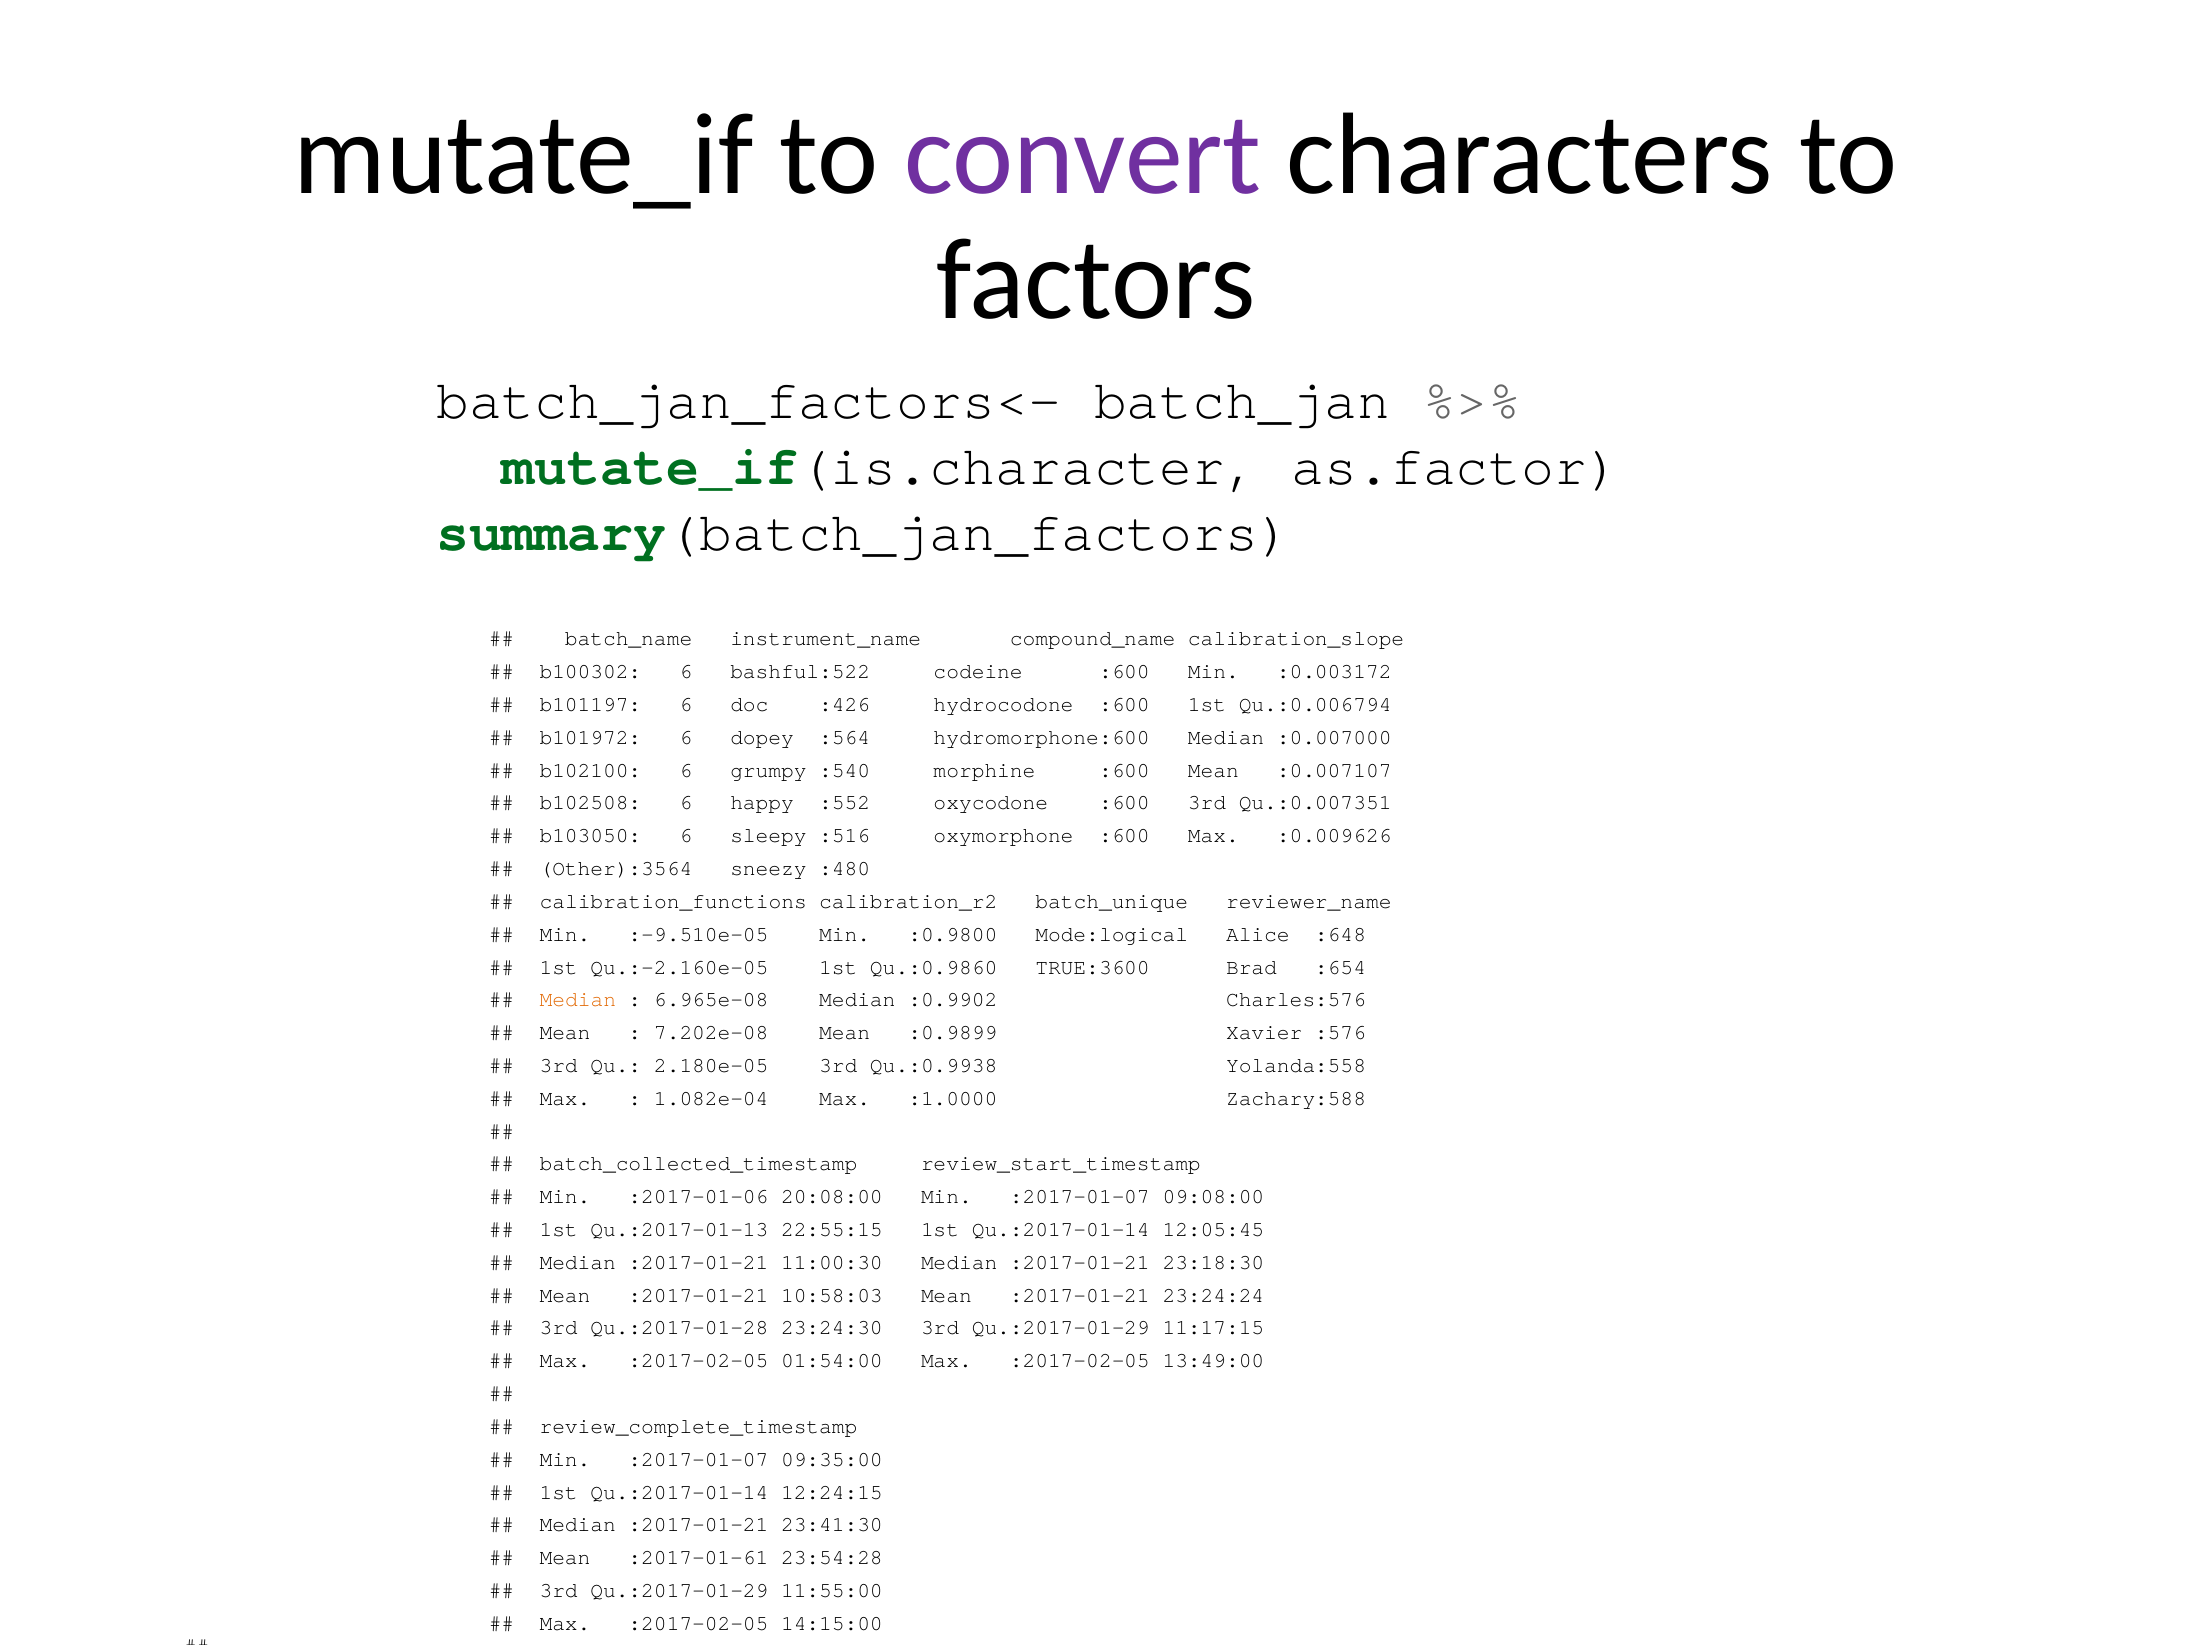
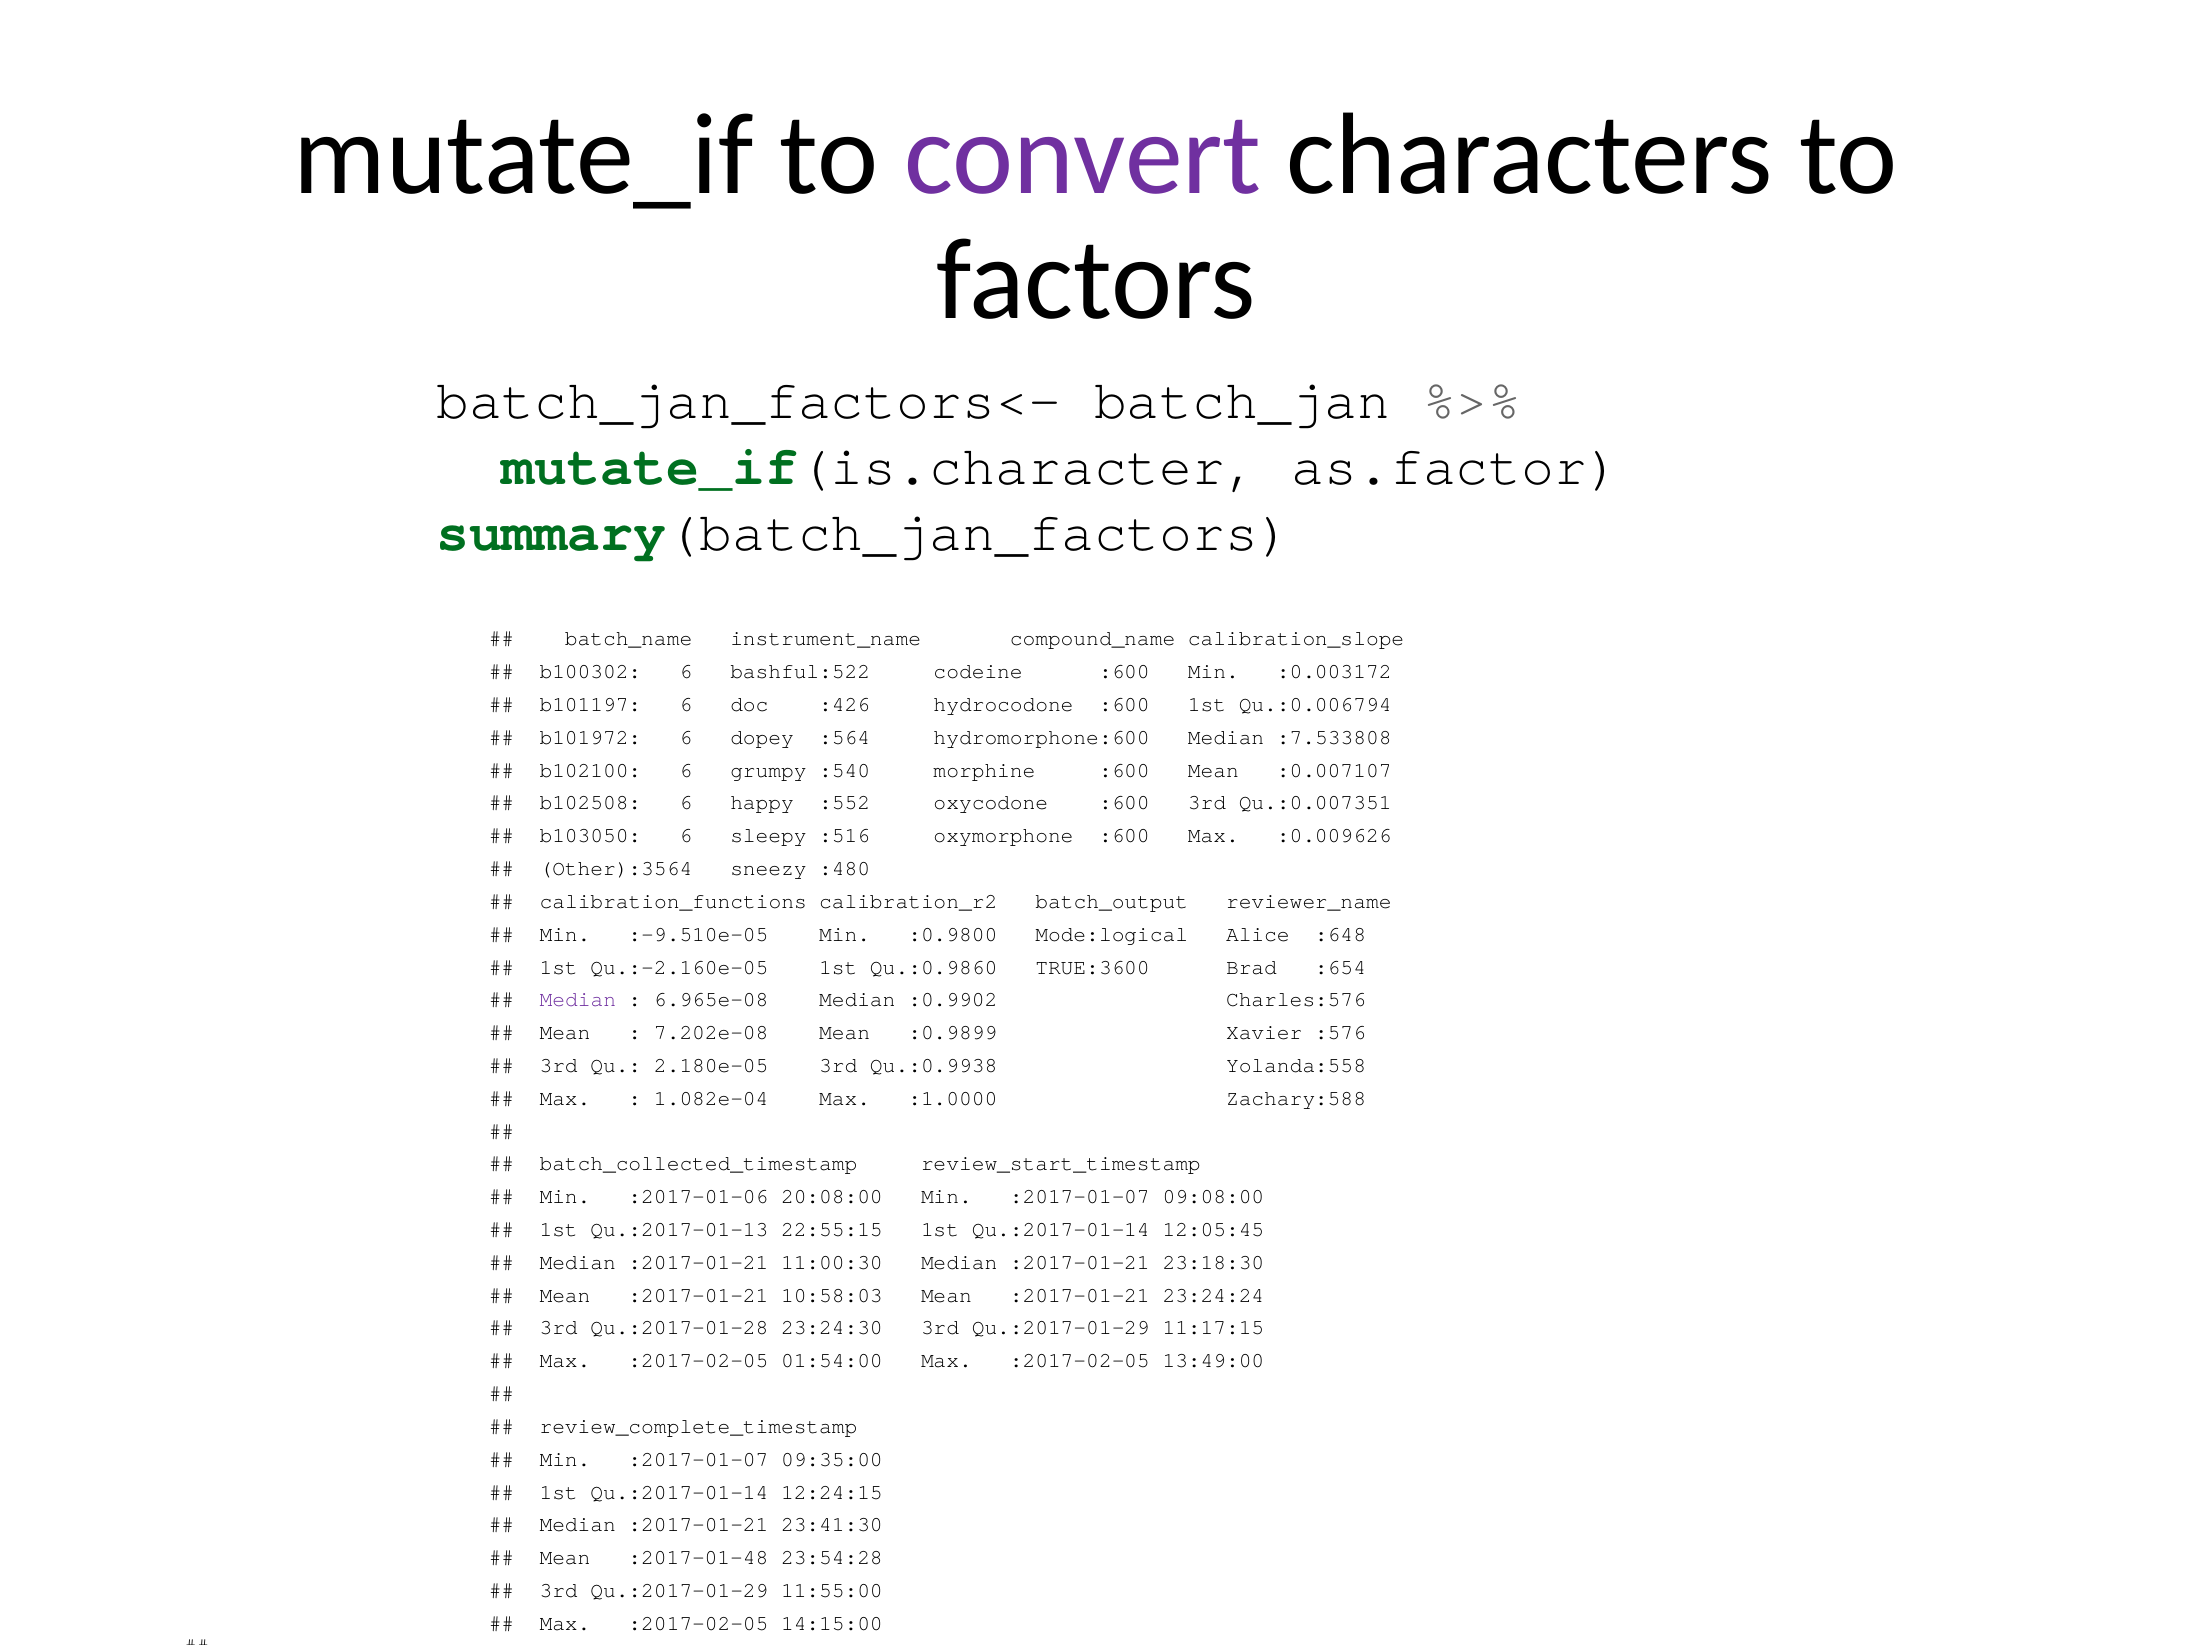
:0.007000: :0.007000 -> :7.533808
batch_unique: batch_unique -> batch_output
Median at (578, 1000) colour: orange -> purple
:2017-01-61: :2017-01-61 -> :2017-01-48
